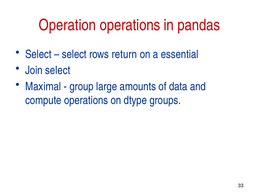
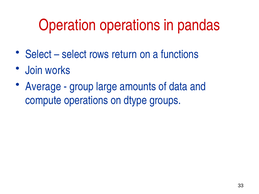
essential: essential -> functions
Join select: select -> works
Maximal: Maximal -> Average
